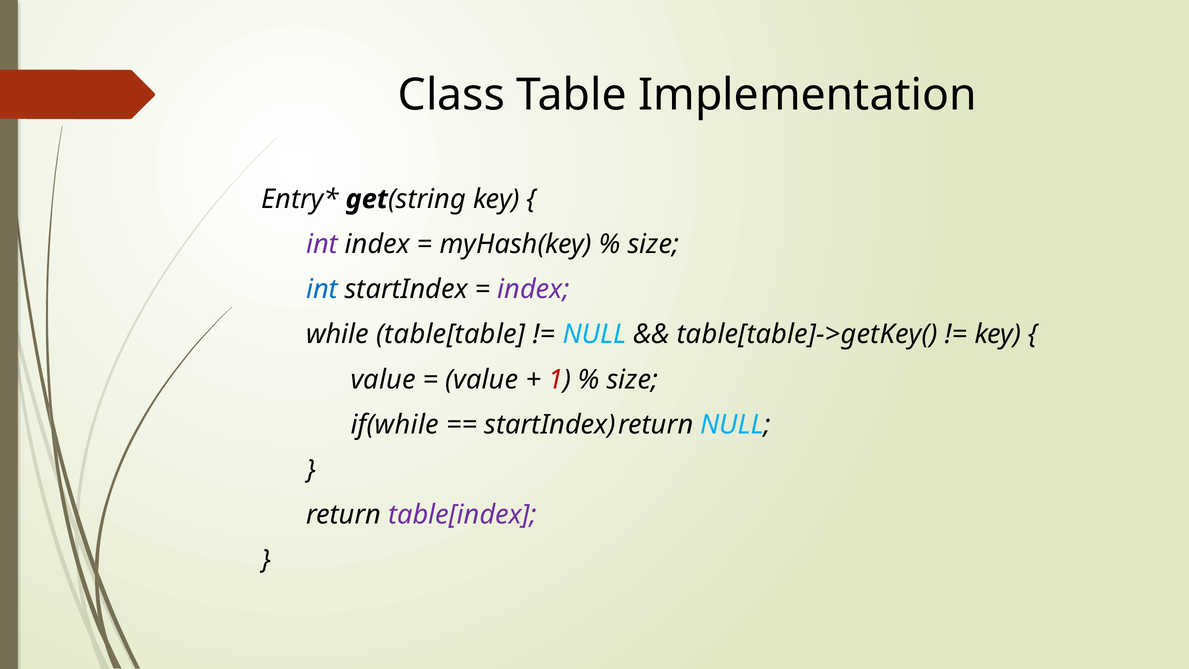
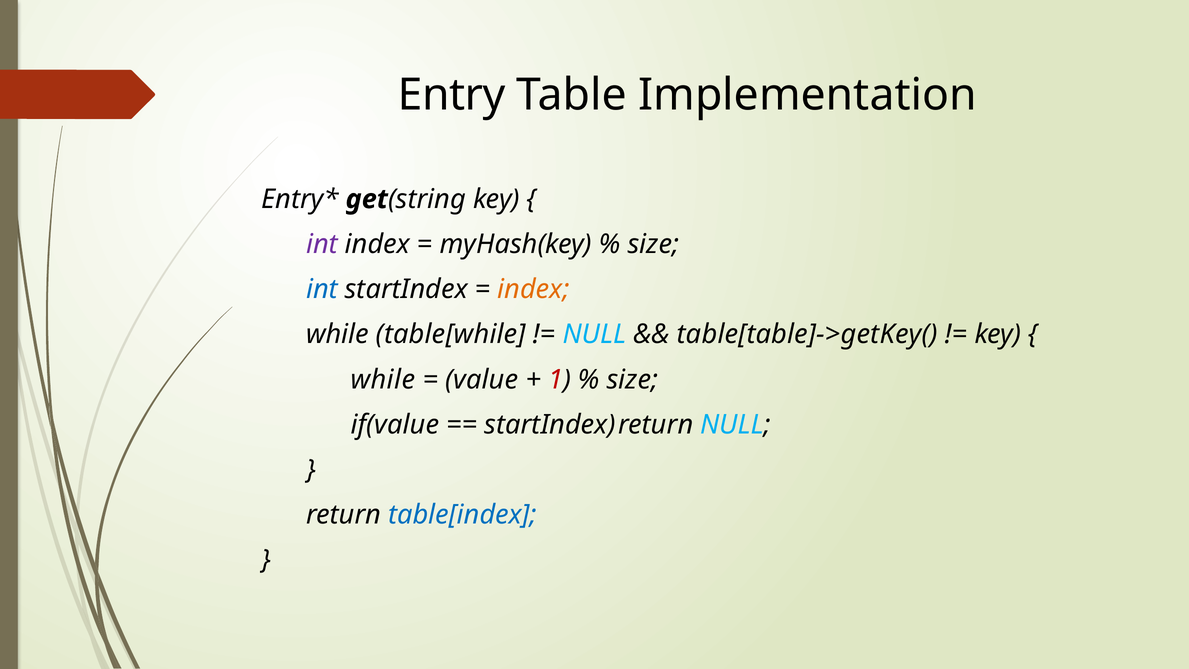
Class: Class -> Entry
index at (533, 289) colour: purple -> orange
table[table: table[table -> table[while
value at (383, 379): value -> while
if(while: if(while -> if(value
table[index colour: purple -> blue
